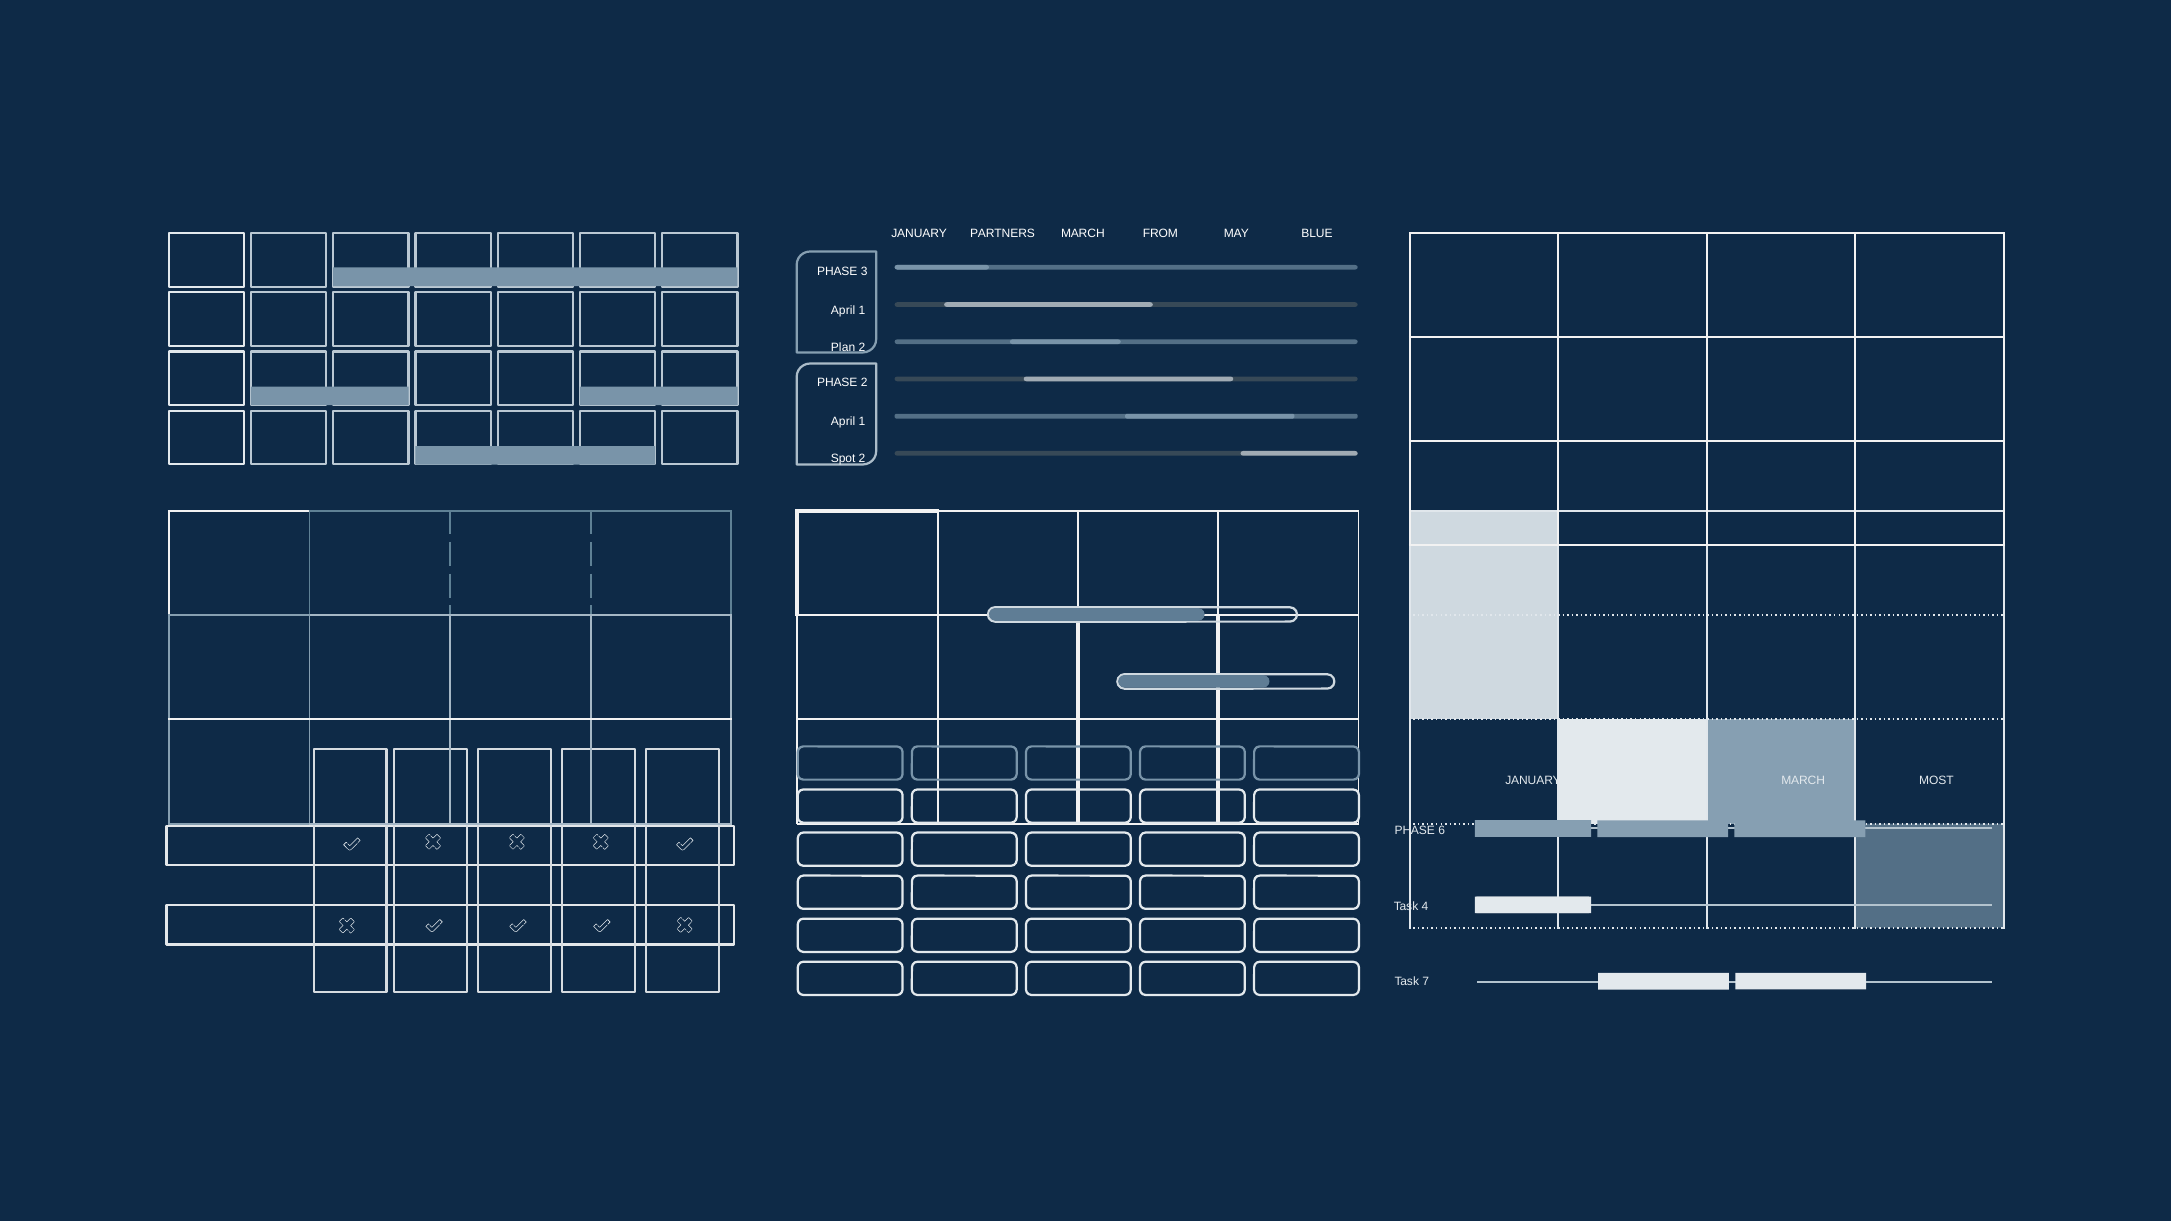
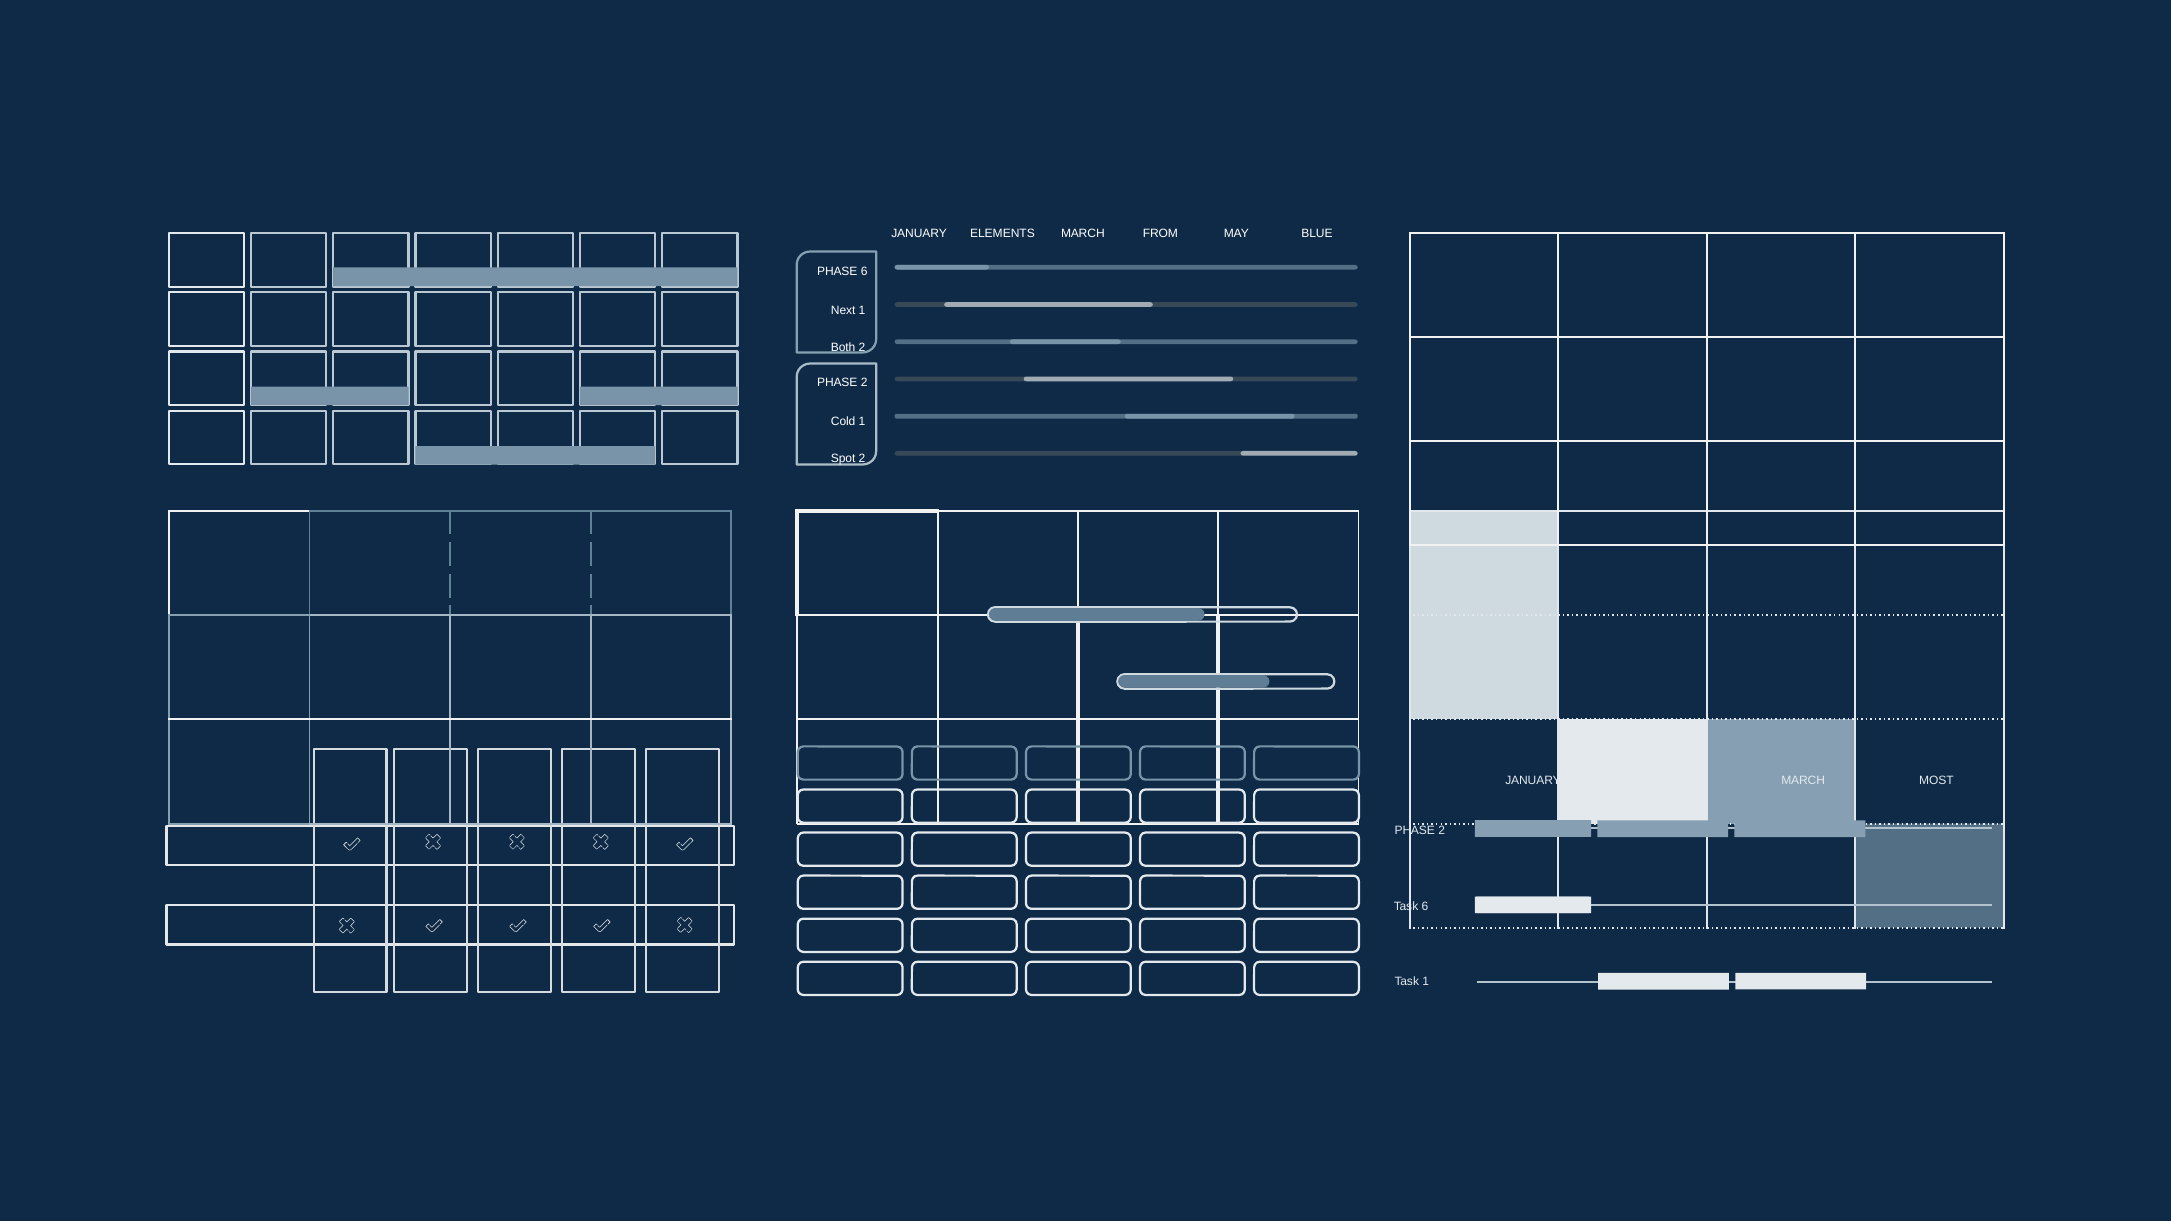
PARTNERS: PARTNERS -> ELEMENTS
PHASE 3: 3 -> 6
April at (843, 310): April -> Next
Plan: Plan -> Both
April at (843, 422): April -> Cold
6 at (1442, 831): 6 -> 2
Task 4: 4 -> 6
Task 7: 7 -> 1
